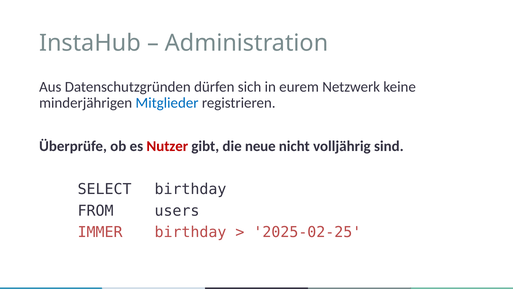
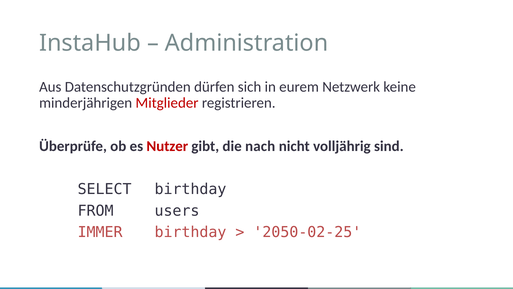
Mitglieder colour: blue -> red
neue: neue -> nach
2025-02-25: 2025-02-25 -> 2050-02-25
